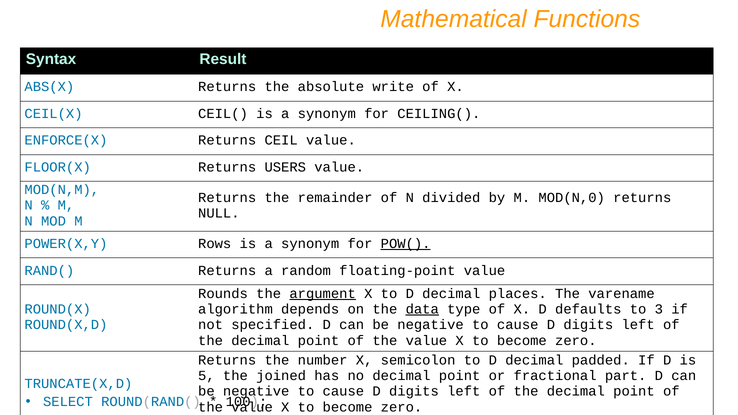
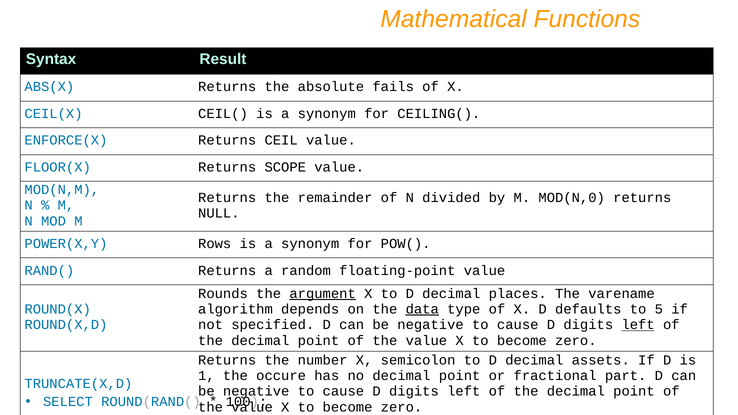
write: write -> fails
USERS: USERS -> SCOPE
POW( underline: present -> none
3: 3 -> 5
left at (638, 325) underline: none -> present
padded: padded -> assets
5: 5 -> 1
joined: joined -> occure
